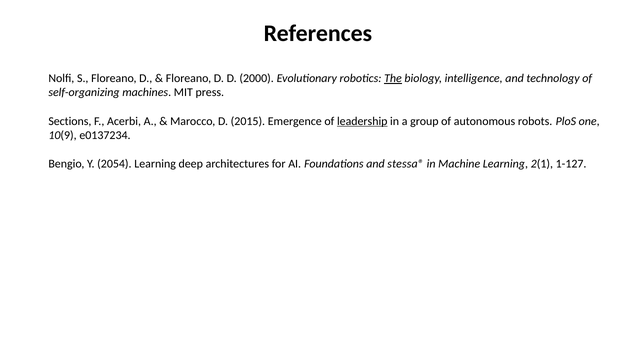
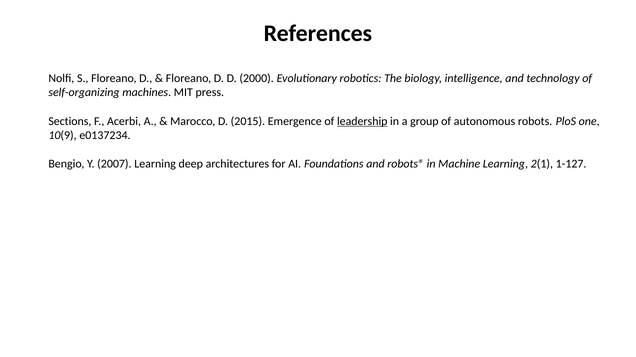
The underline: present -> none
2054: 2054 -> 2007
stessa®: stessa® -> robots®
